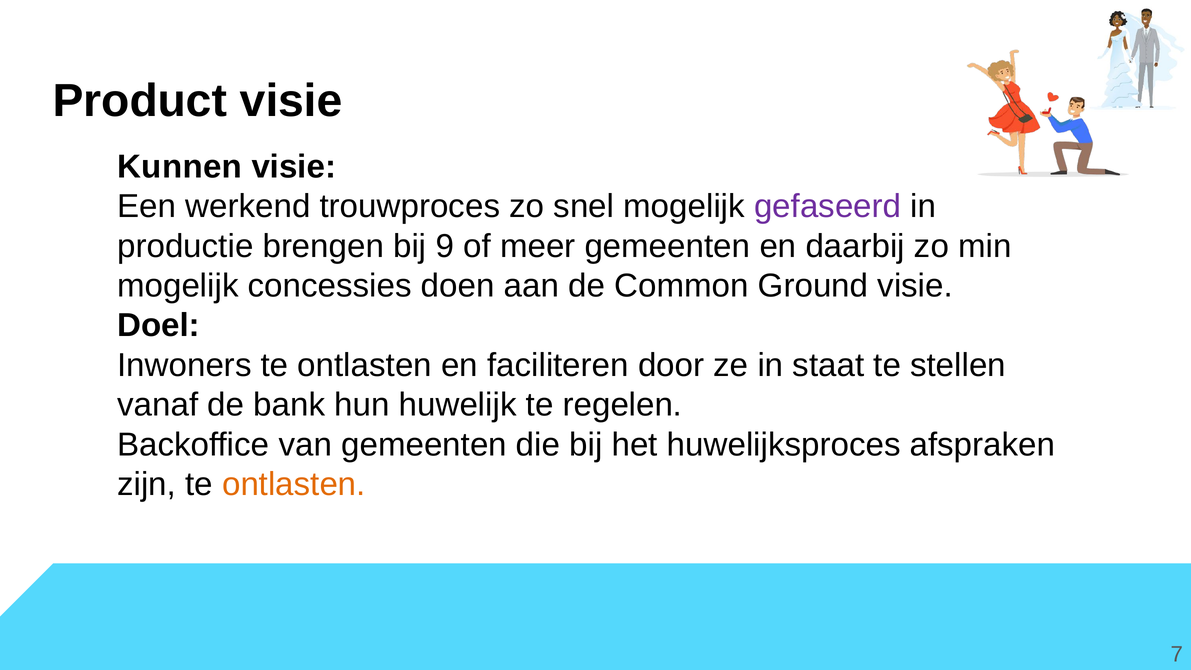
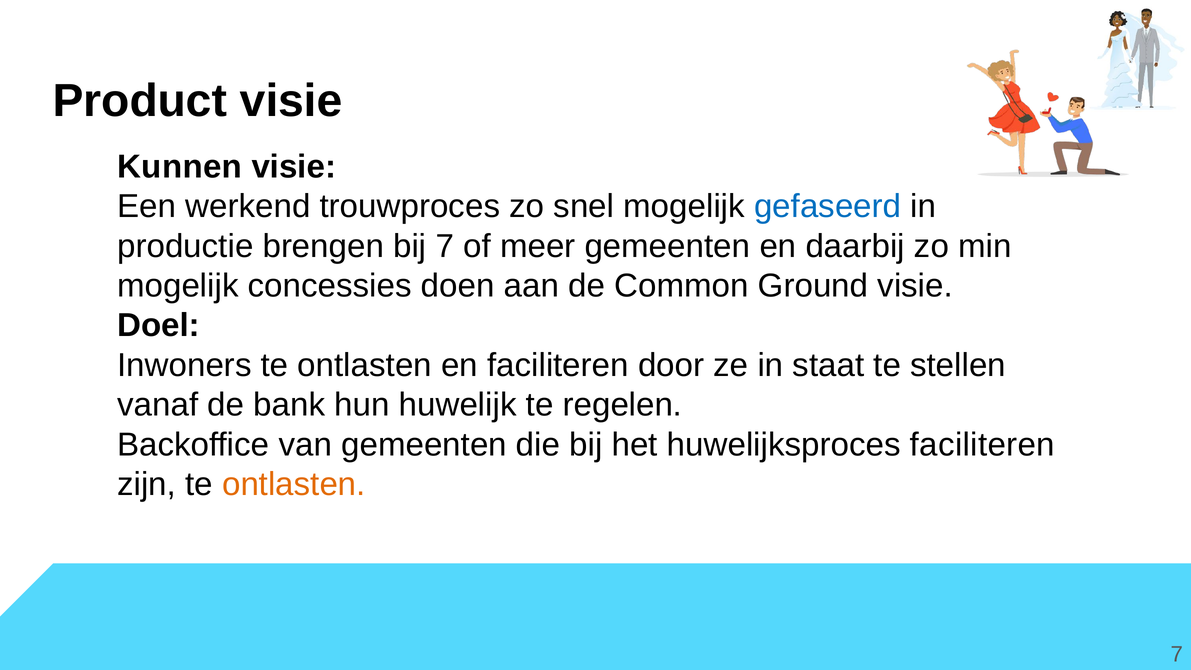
gefaseerd colour: purple -> blue
bij 9: 9 -> 7
huwelijksproces afspraken: afspraken -> faciliteren
